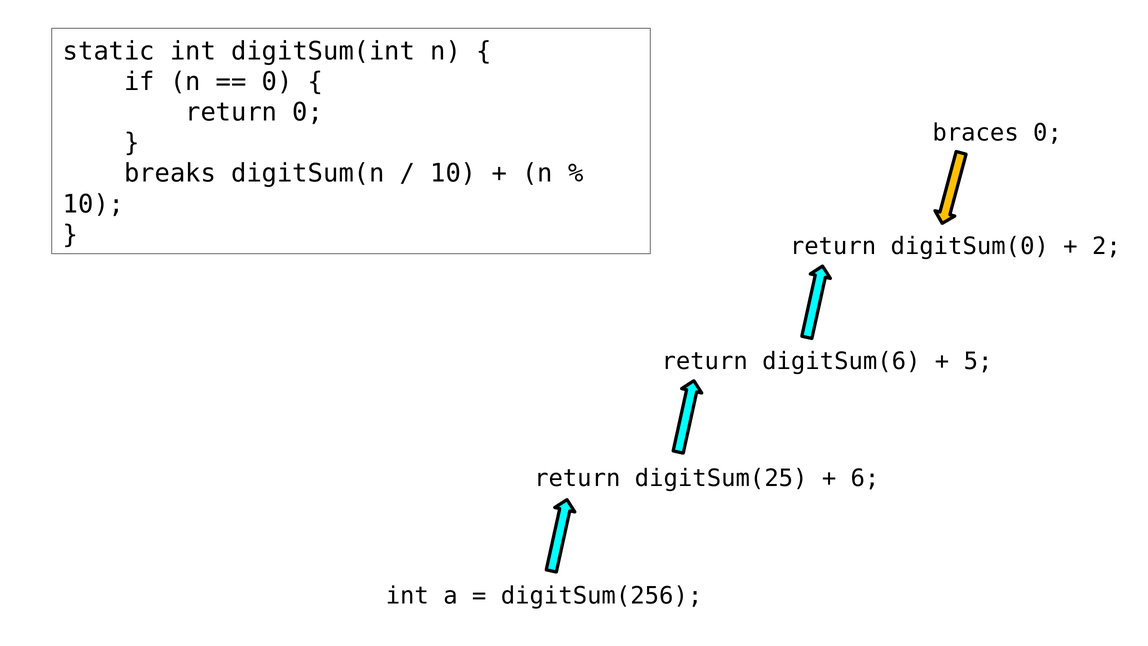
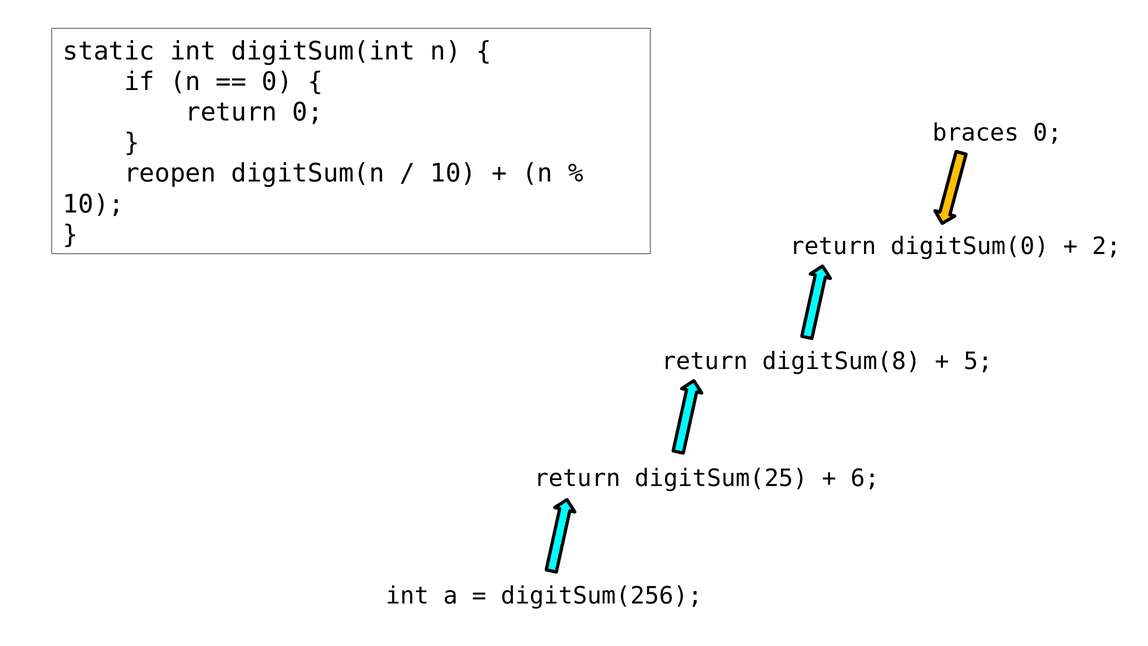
breaks: breaks -> reopen
digitSum(6: digitSum(6 -> digitSum(8
